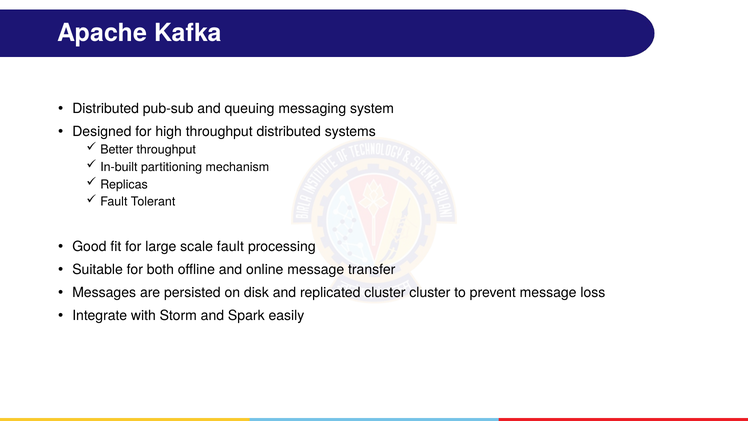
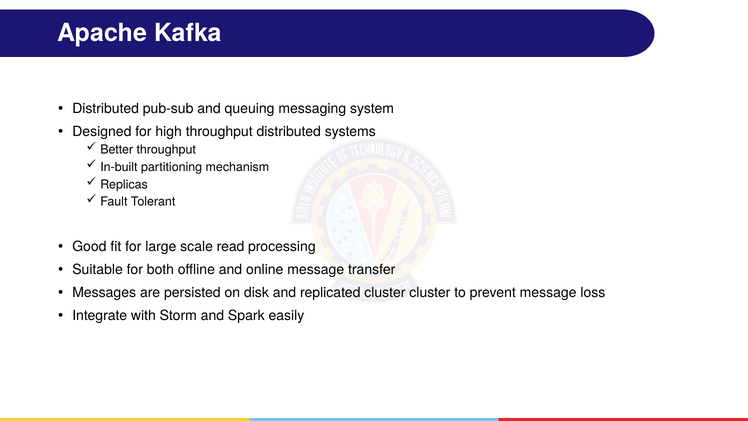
scale fault: fault -> read
